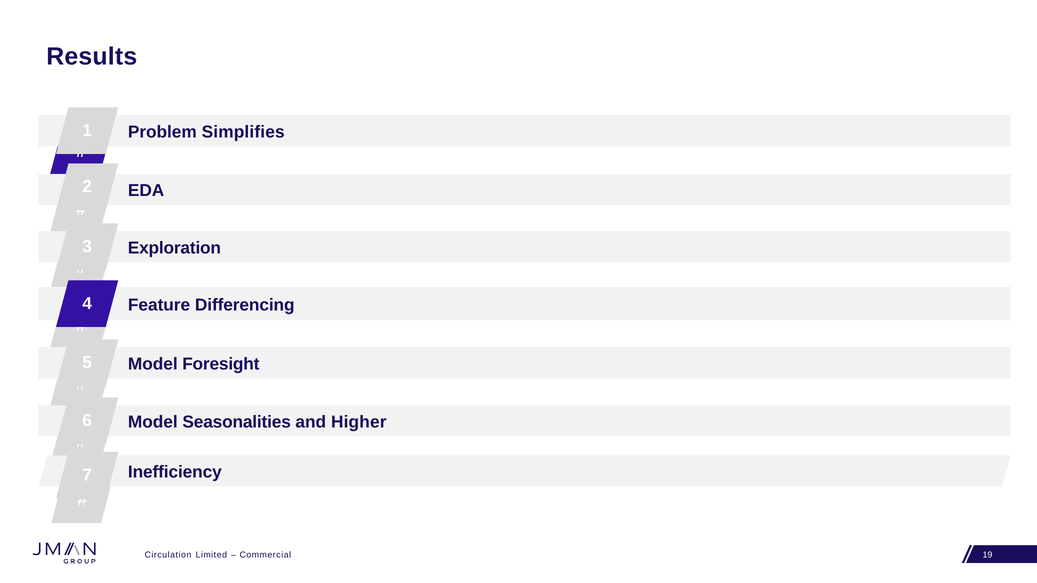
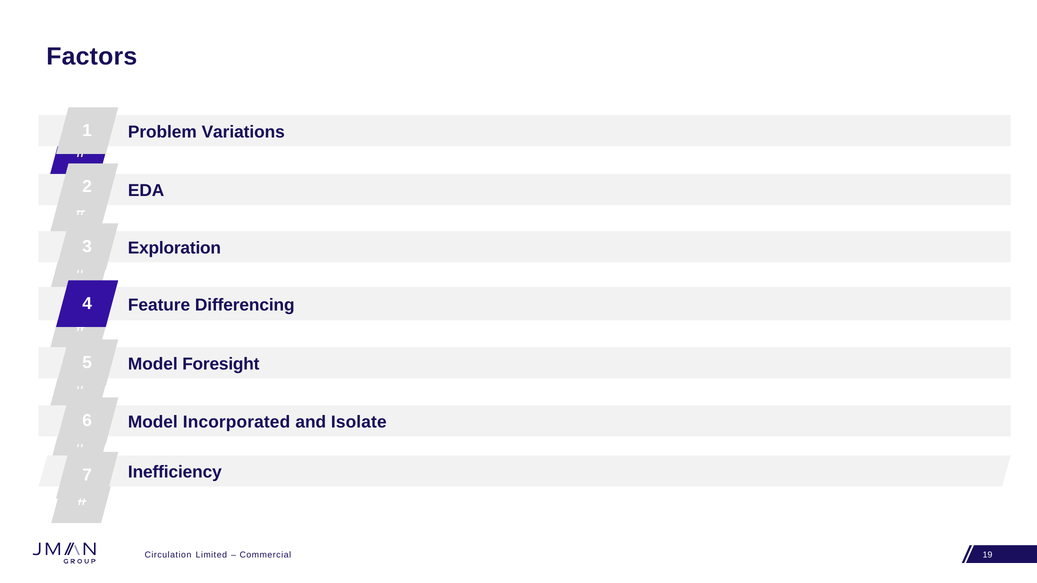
Results: Results -> Factors
Simplifies: Simplifies -> Variations
Seasonalities: Seasonalities -> Incorporated
Higher: Higher -> Isolate
